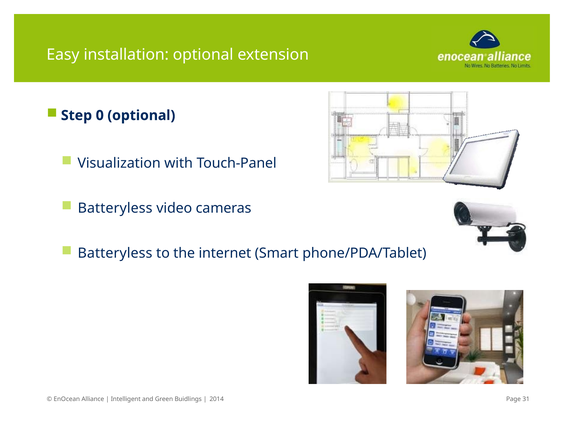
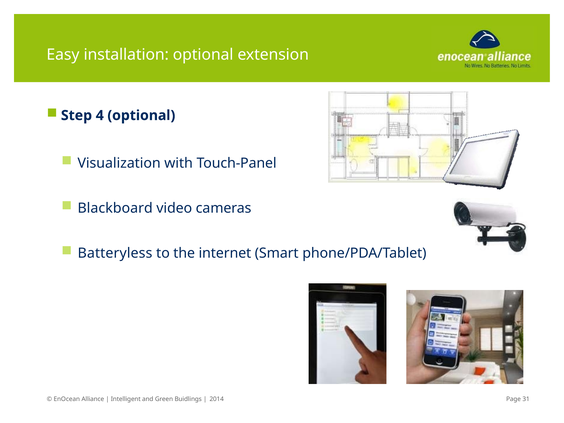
0: 0 -> 4
Batteryless at (115, 208): Batteryless -> Blackboard
